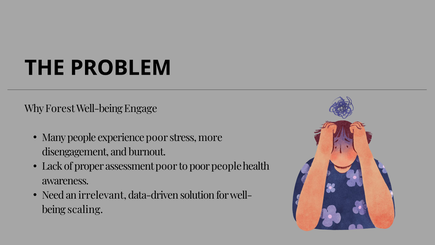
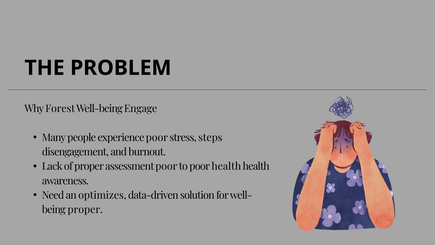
more: more -> steps
poor people: people -> health
irrelevant: irrelevant -> optimizes
scaling at (85, 210): scaling -> proper
